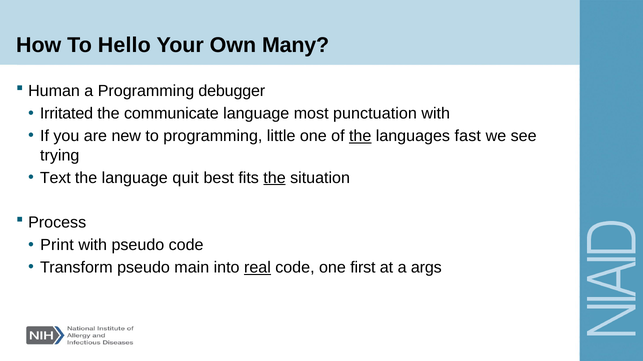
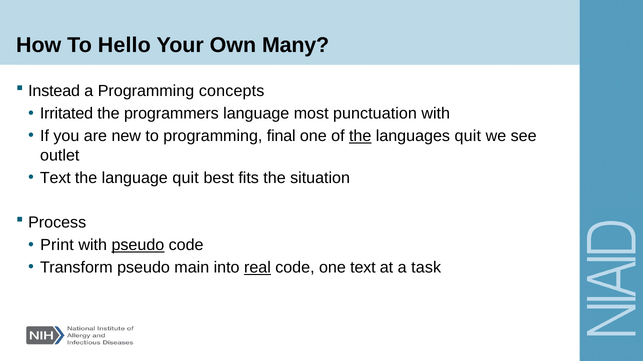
Human: Human -> Instead
debugger: debugger -> concepts
communicate: communicate -> programmers
little: little -> final
languages fast: fast -> quit
trying: trying -> outlet
the at (275, 178) underline: present -> none
pseudo at (138, 246) underline: none -> present
one first: first -> text
args: args -> task
